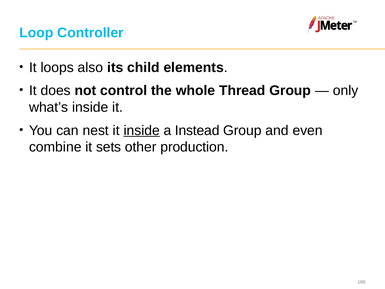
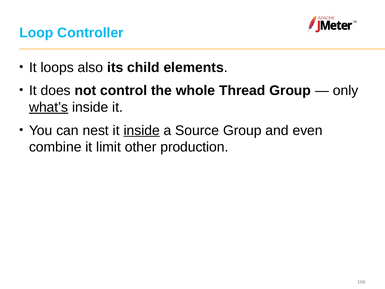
what’s underline: none -> present
Instead: Instead -> Source
sets: sets -> limit
